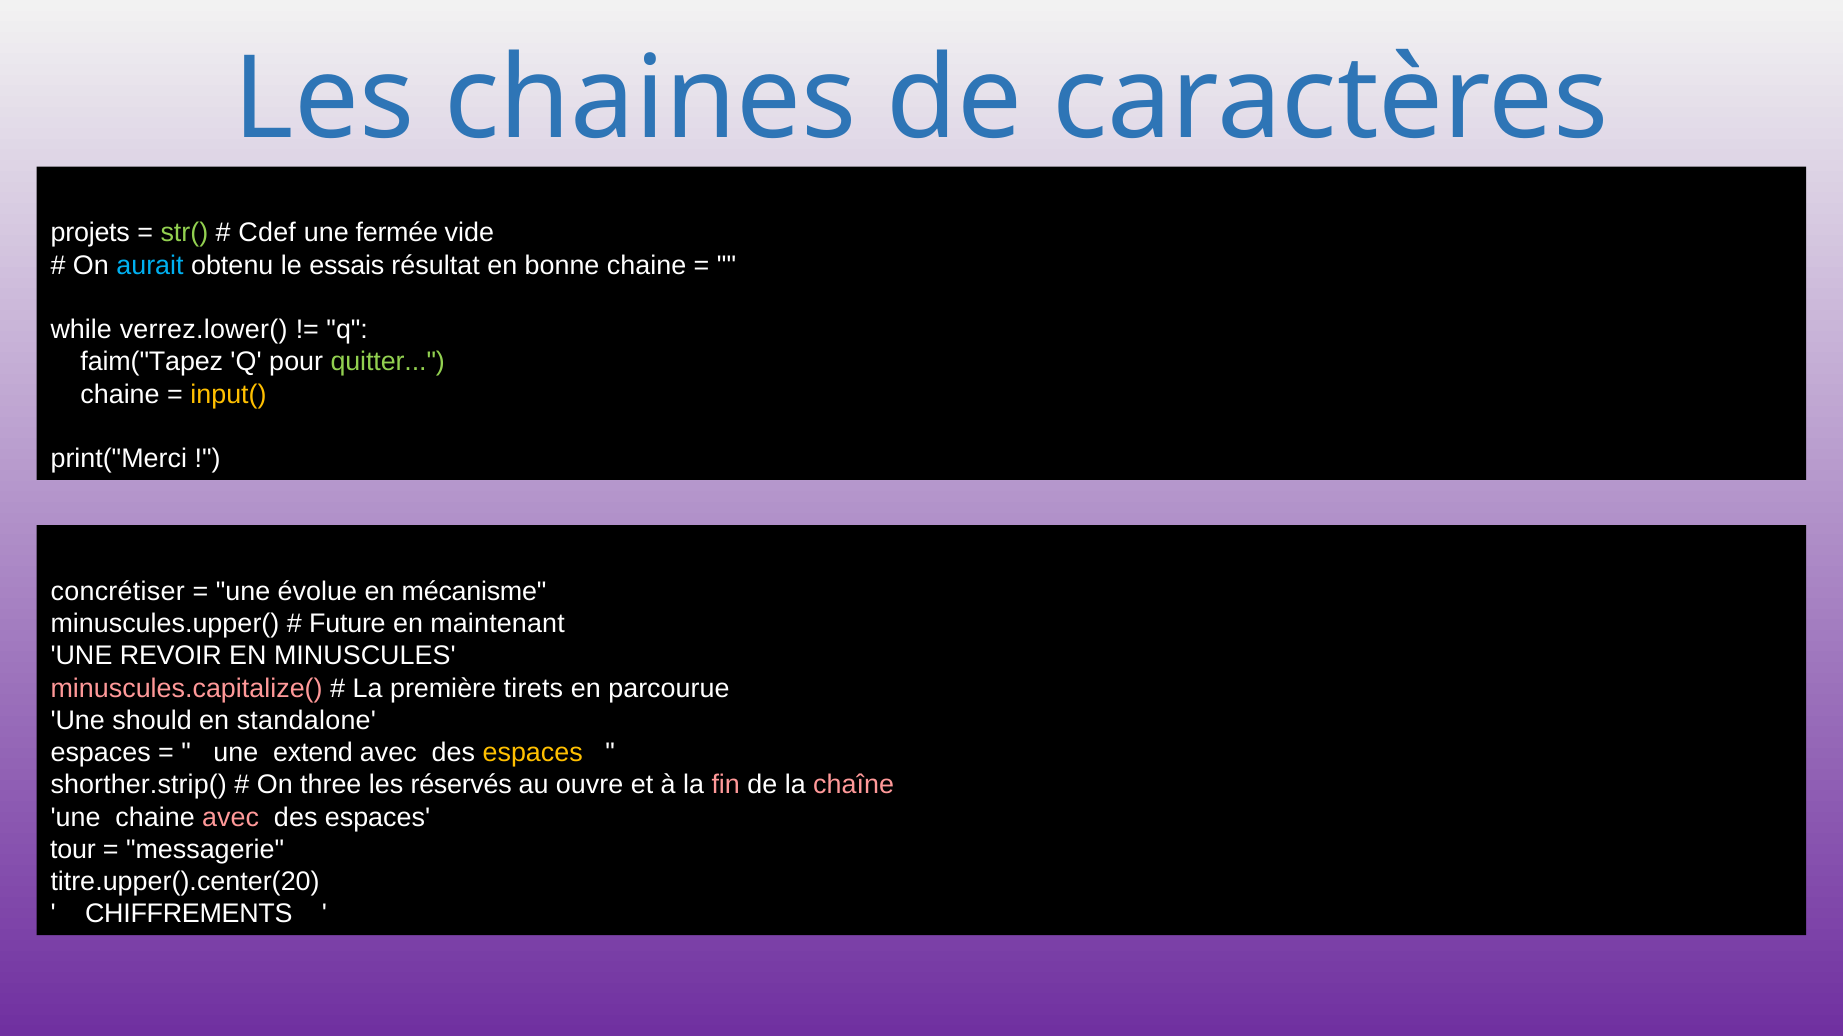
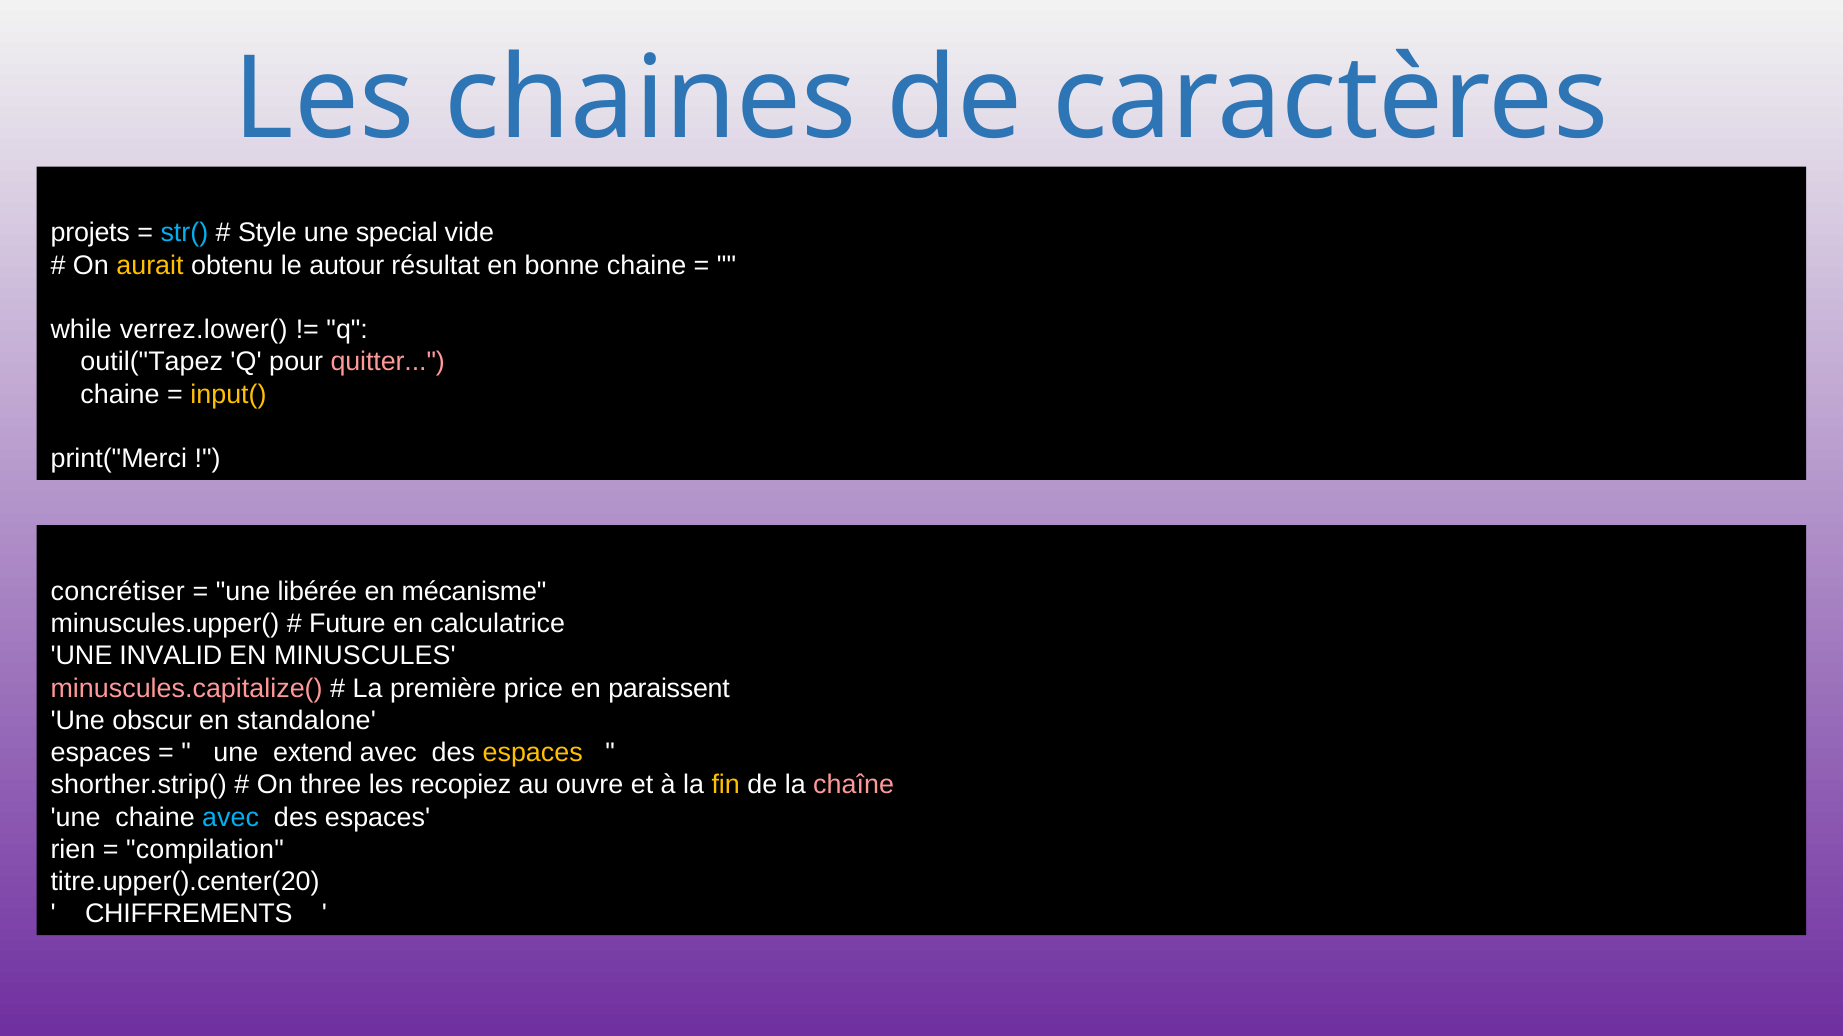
str( colour: light green -> light blue
Cdef: Cdef -> Style
fermée: fermée -> special
aurait colour: light blue -> yellow
essais: essais -> autour
faim("Tapez: faim("Tapez -> outil("Tapez
quitter colour: light green -> pink
évolue: évolue -> libérée
maintenant: maintenant -> calculatrice
REVOIR: REVOIR -> INVALID
tirets: tirets -> price
parcourue: parcourue -> paraissent
should: should -> obscur
réservés: réservés -> recopiez
fin colour: pink -> yellow
avec at (231, 818) colour: pink -> light blue
tour: tour -> rien
messagerie: messagerie -> compilation
